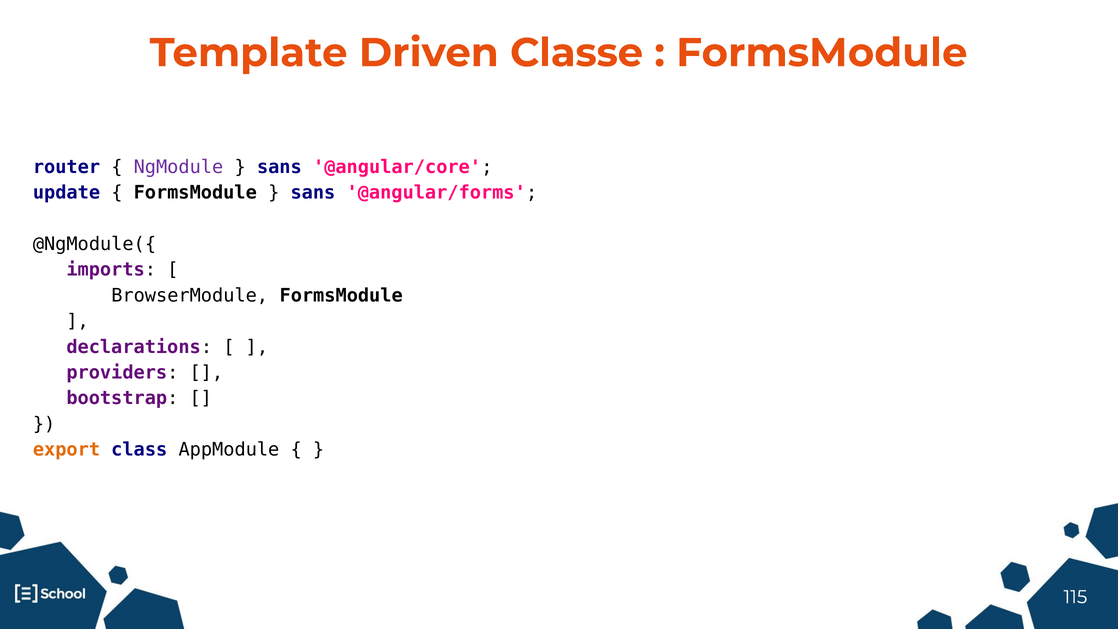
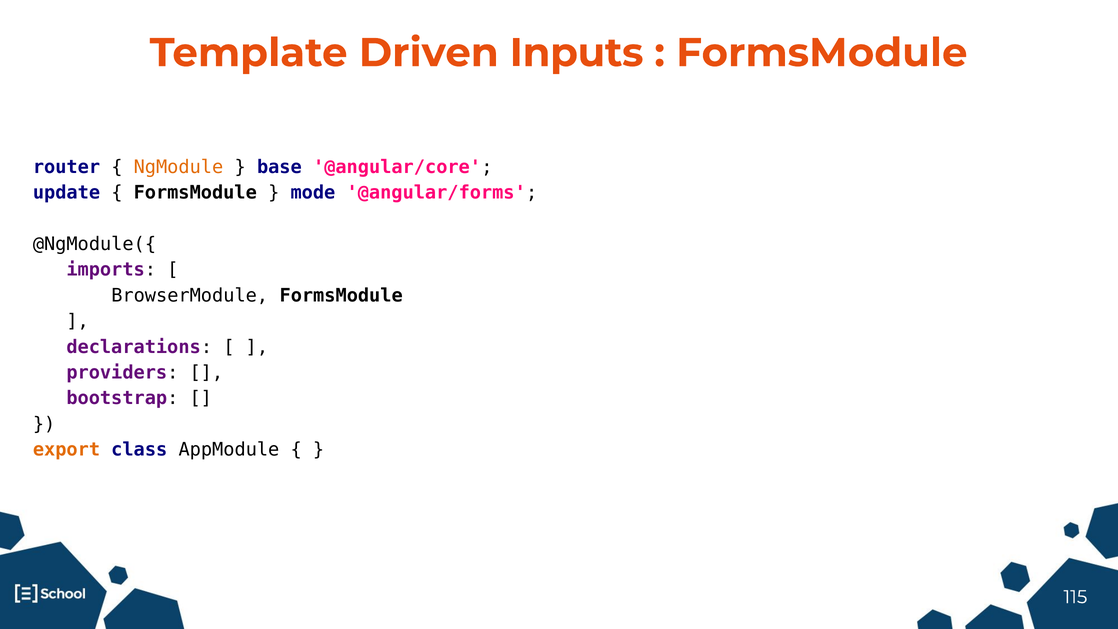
Classe: Classe -> Inputs
NgModule colour: purple -> orange
sans at (279, 167): sans -> base
sans at (313, 193): sans -> mode
